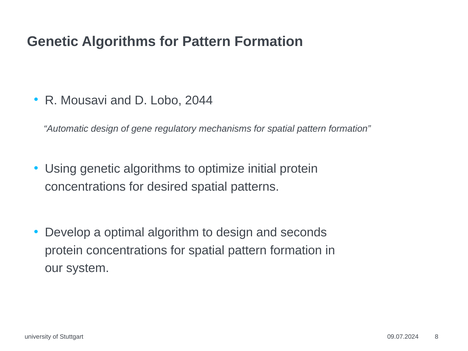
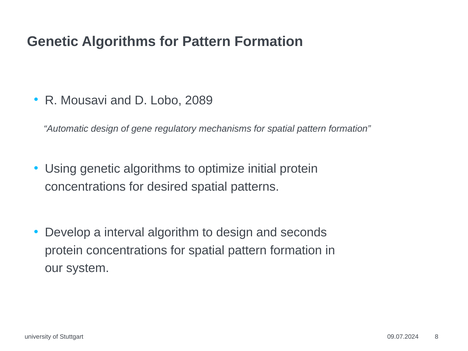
2044: 2044 -> 2089
optimal: optimal -> interval
